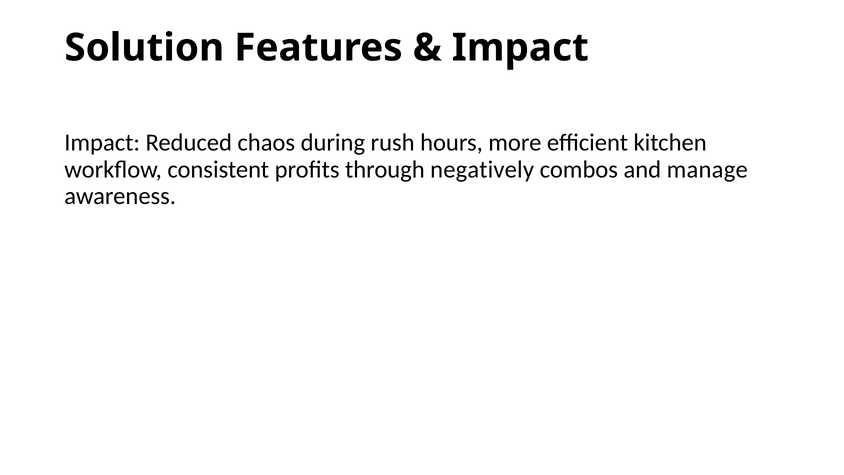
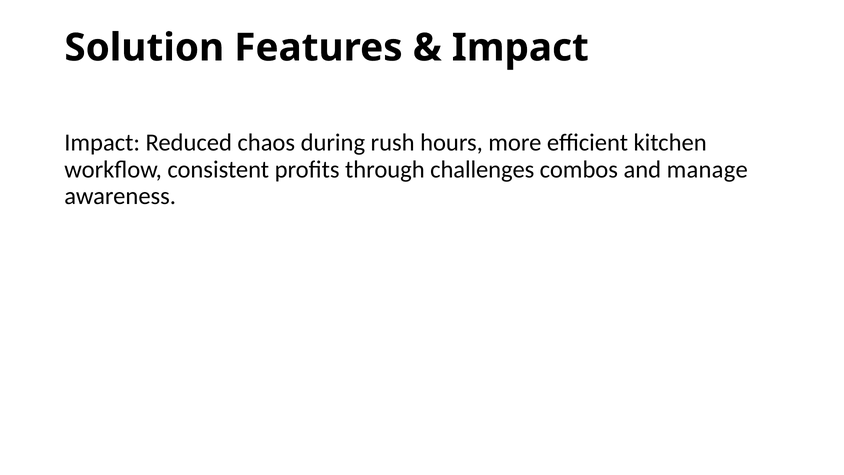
negatively: negatively -> challenges
